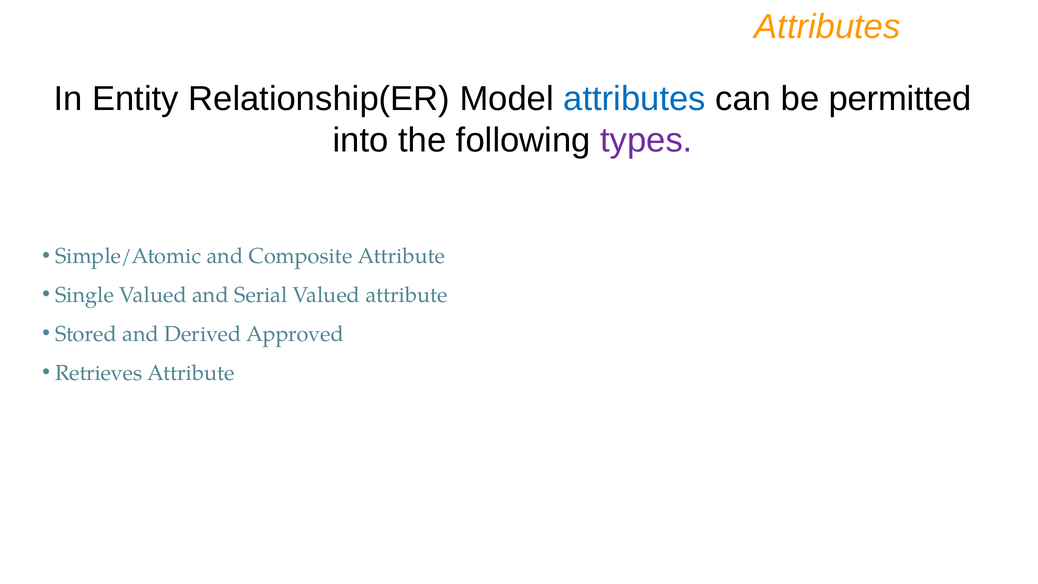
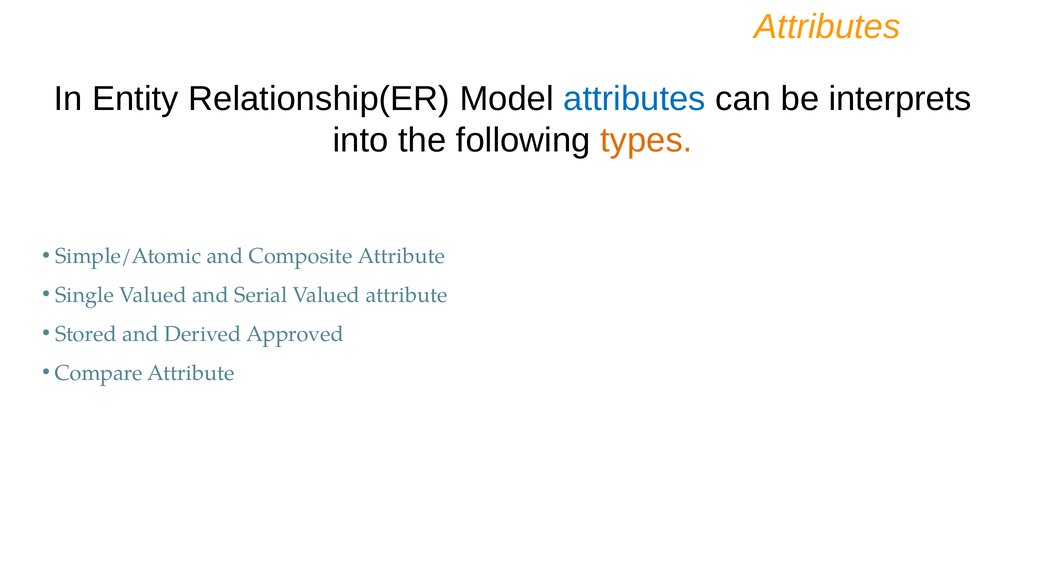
permitted: permitted -> interprets
types colour: purple -> orange
Retrieves: Retrieves -> Compare
